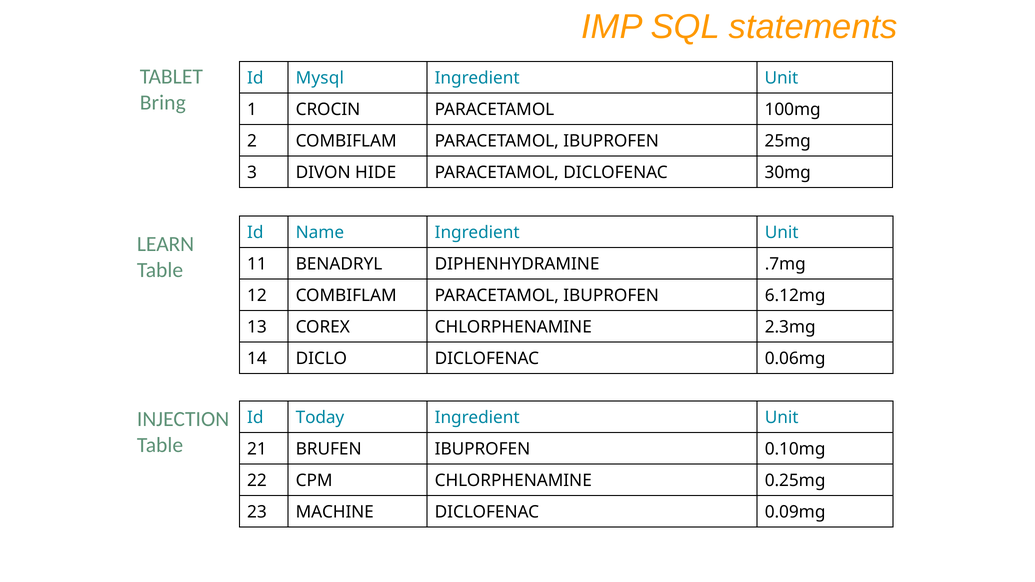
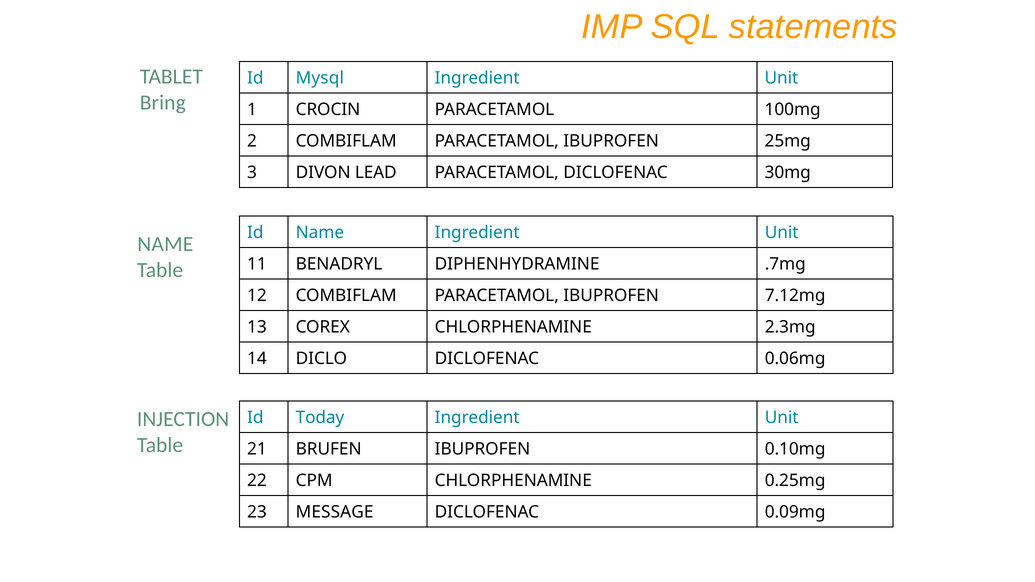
HIDE: HIDE -> LEAD
LEARN at (166, 244): LEARN -> NAME
6.12mg: 6.12mg -> 7.12mg
MACHINE: MACHINE -> MESSAGE
